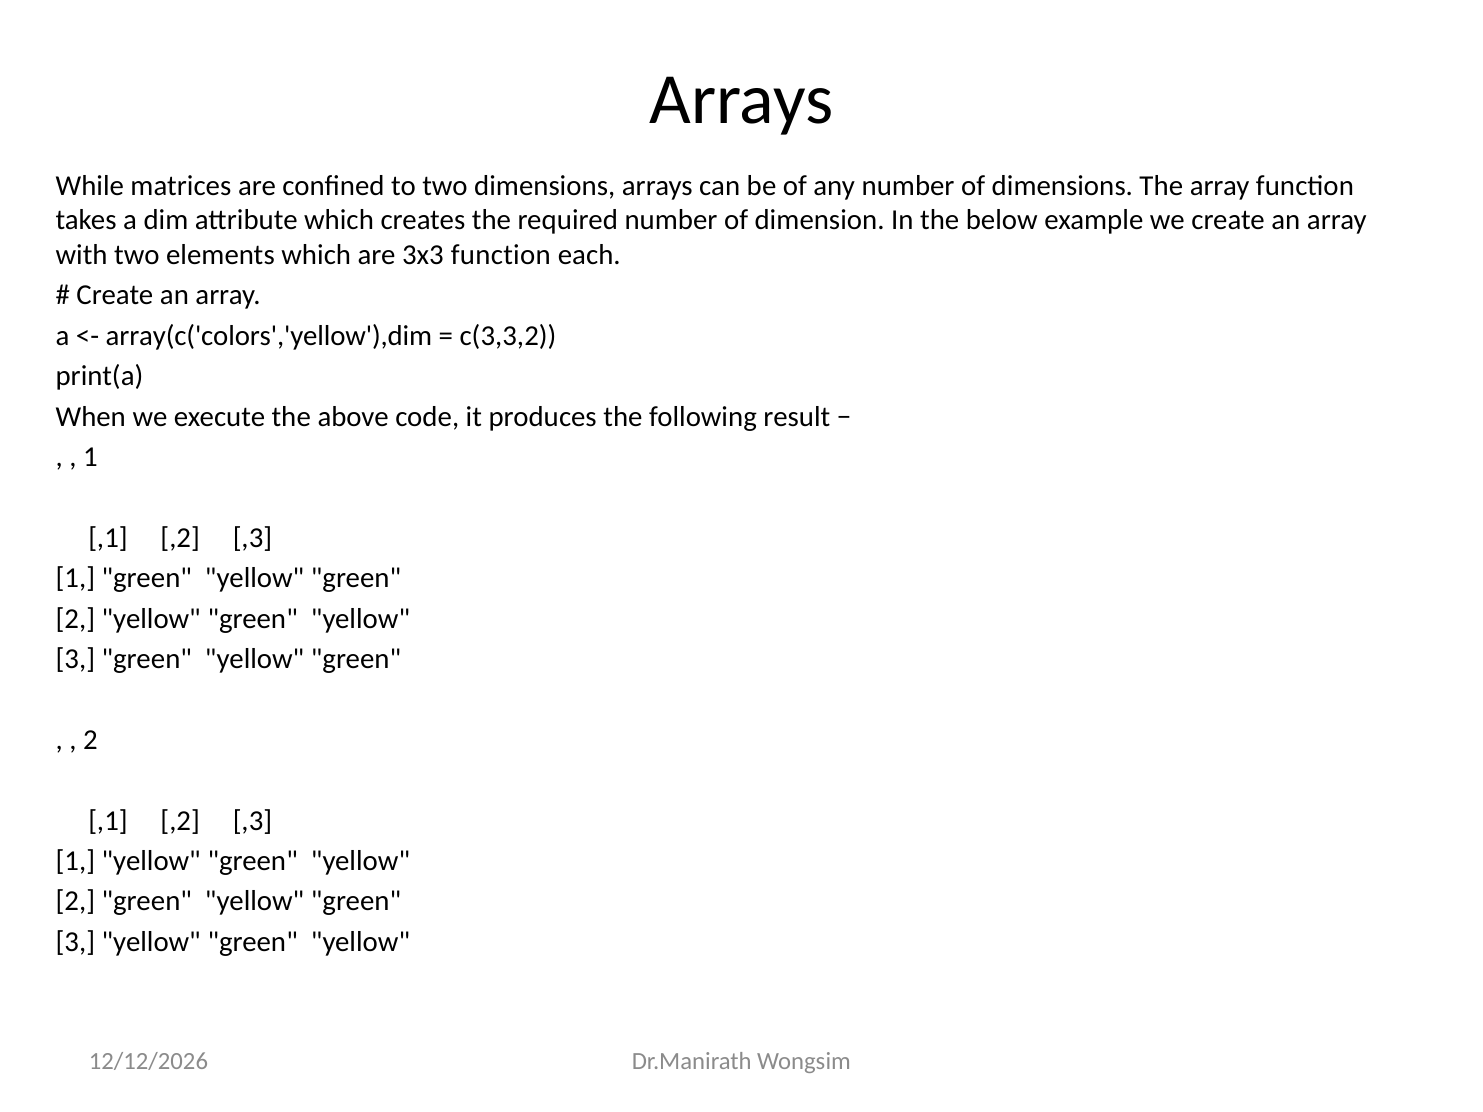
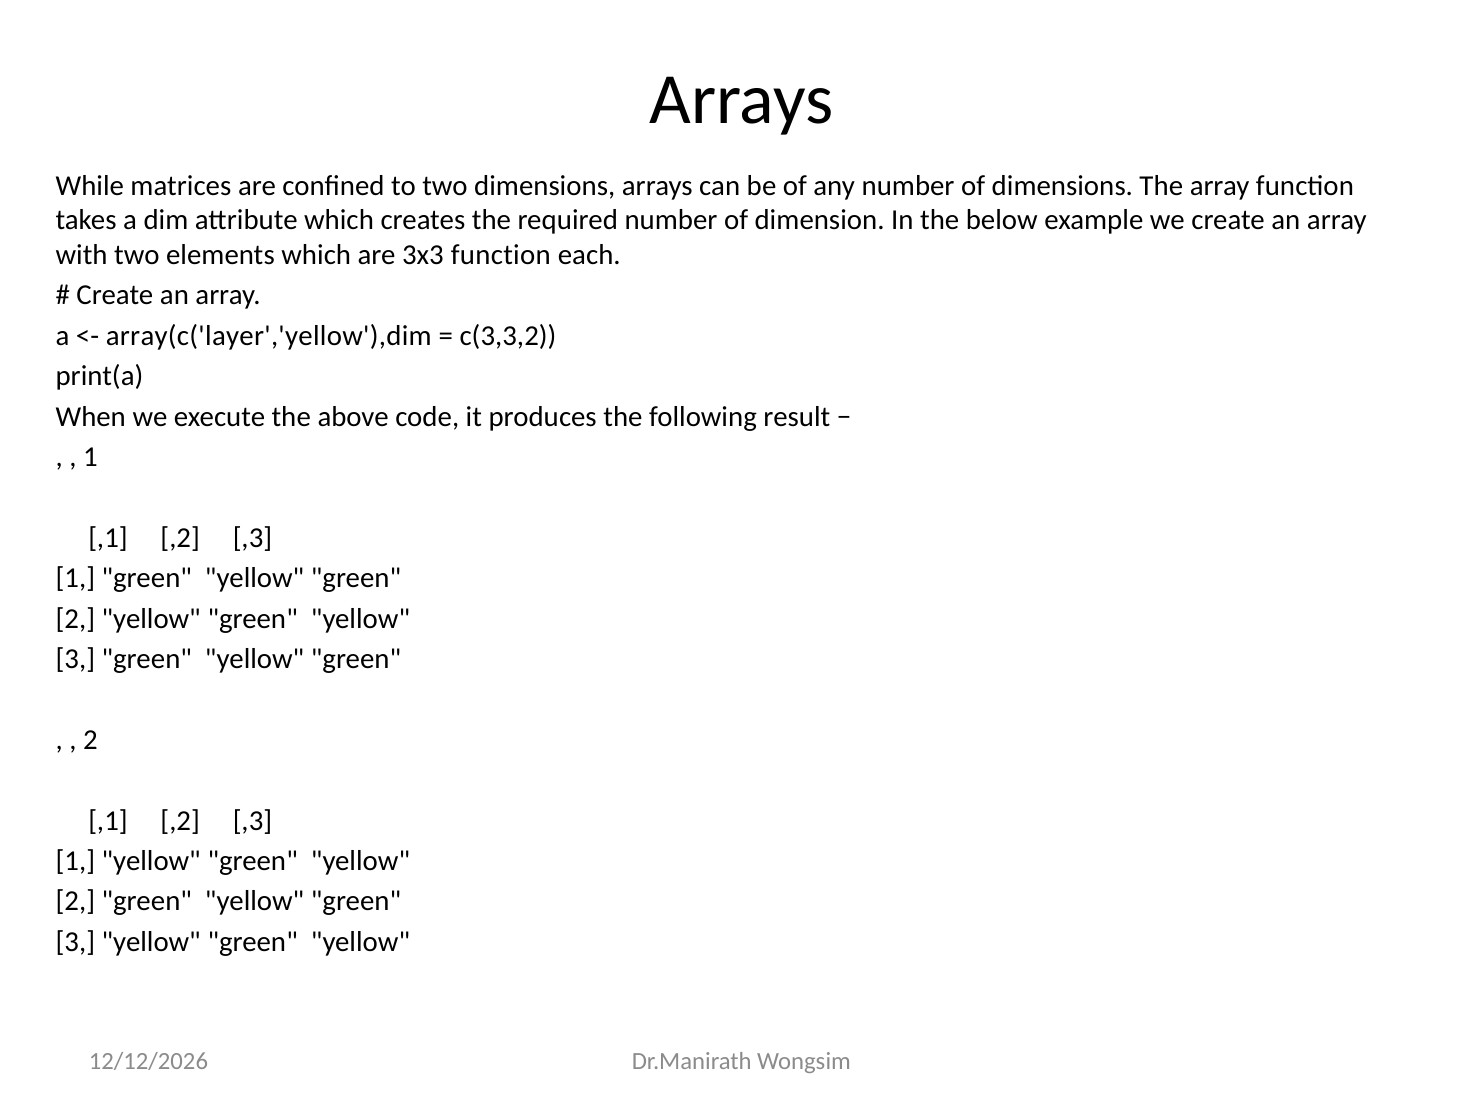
array(c('colors','yellow'),dim: array(c('colors','yellow'),dim -> array(c('layer','yellow'),dim
